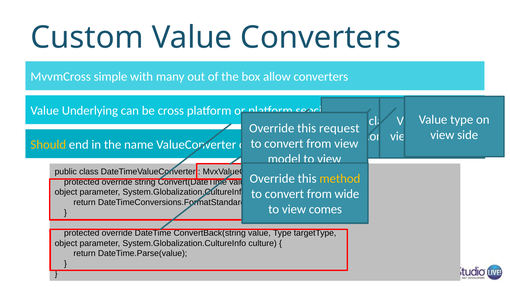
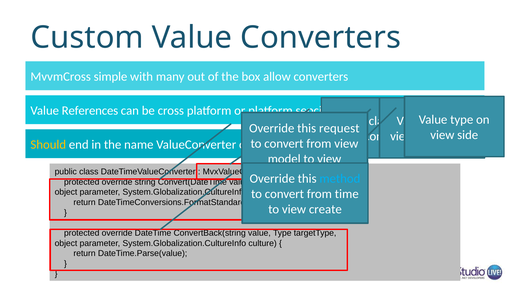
Underlying: Underlying -> References
method colour: yellow -> light blue
wide: wide -> time
comes: comes -> create
